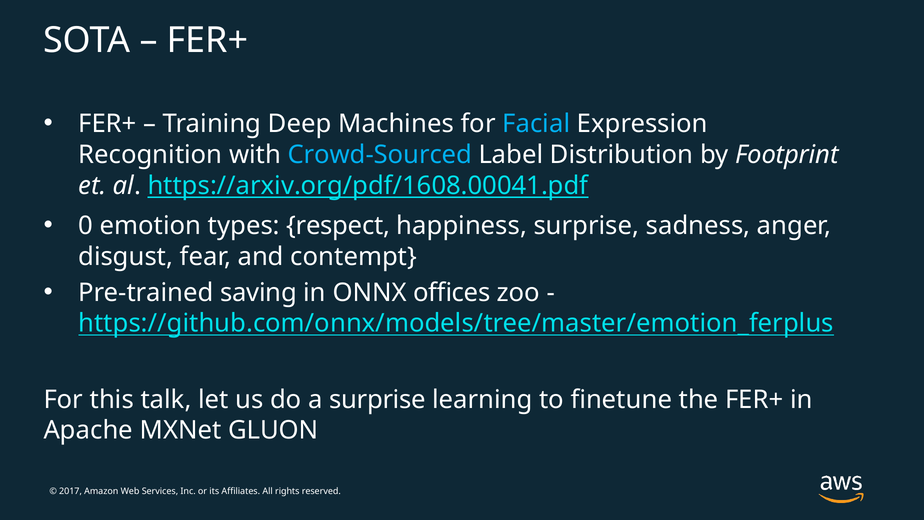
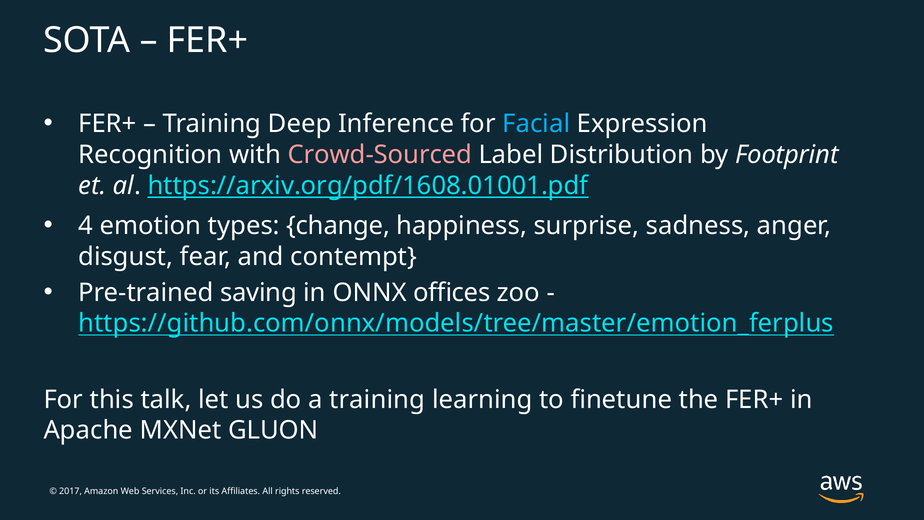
Machines: Machines -> Inference
Crowd-Sourced colour: light blue -> pink
https://arxiv.org/pdf/1608.00041.pdf: https://arxiv.org/pdf/1608.00041.pdf -> https://arxiv.org/pdf/1608.01001.pdf
0: 0 -> 4
respect: respect -> change
a surprise: surprise -> training
